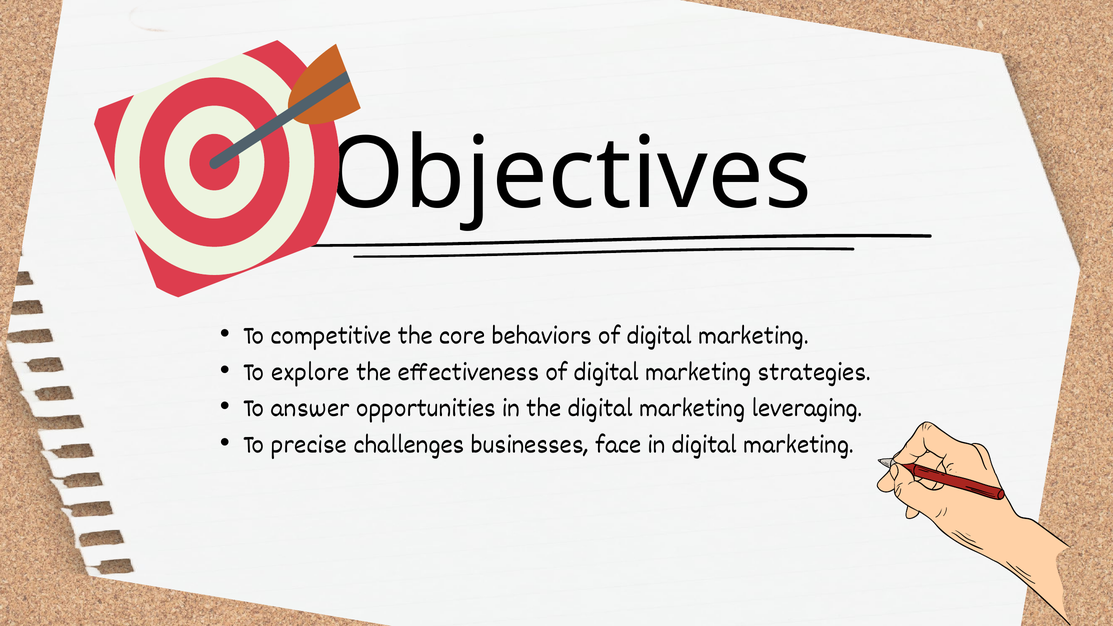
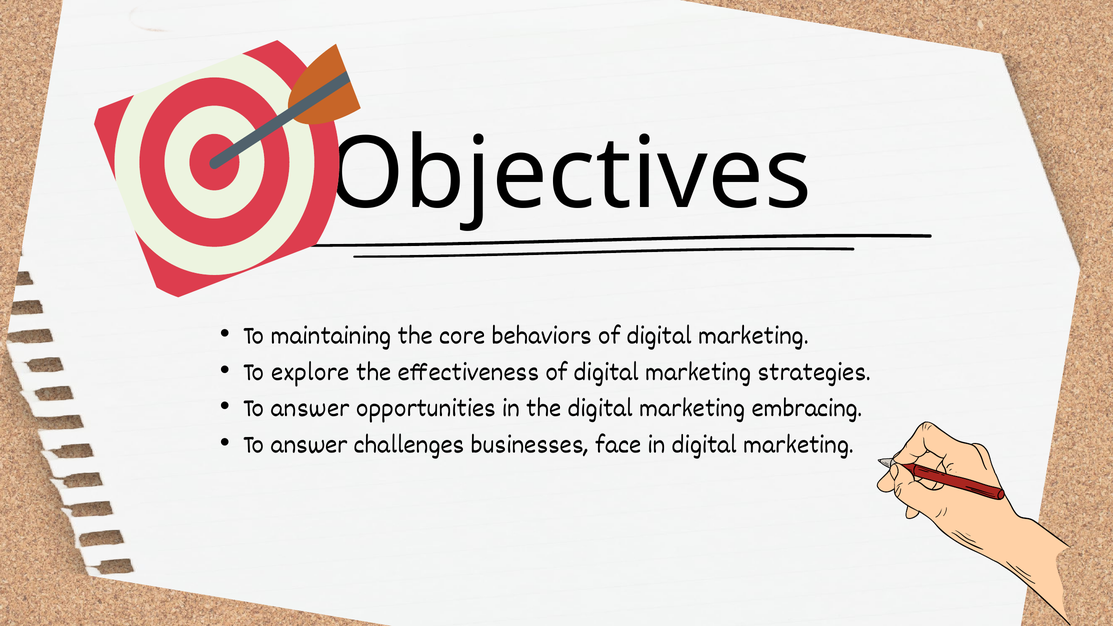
competitive: competitive -> maintaining
leveraging: leveraging -> embracing
precise at (309, 444): precise -> answer
